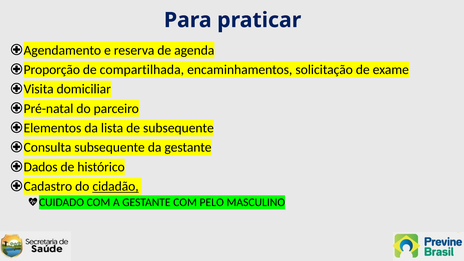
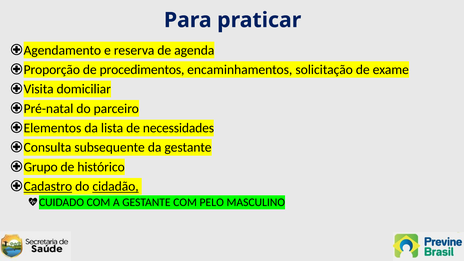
compartilhada: compartilhada -> procedimentos
de subsequente: subsequente -> necessidades
Dados: Dados -> Grupo
Cadastro underline: none -> present
